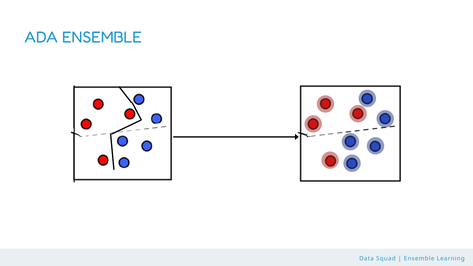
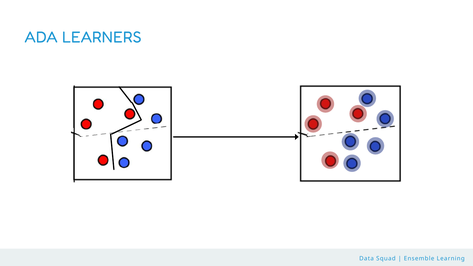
ADA ENSEMBLE: ENSEMBLE -> LEARNERS
